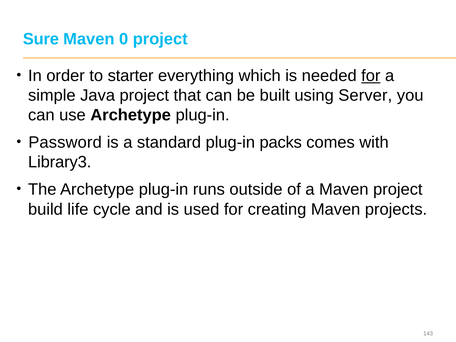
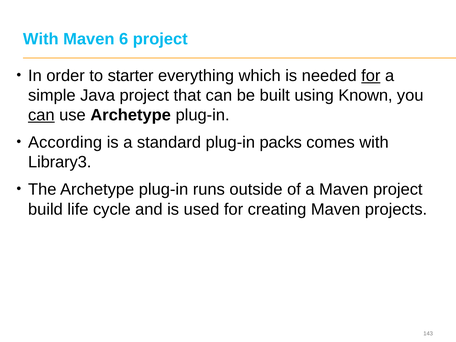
Sure at (41, 39): Sure -> With
0: 0 -> 6
Server: Server -> Known
can at (41, 115) underline: none -> present
Password: Password -> According
